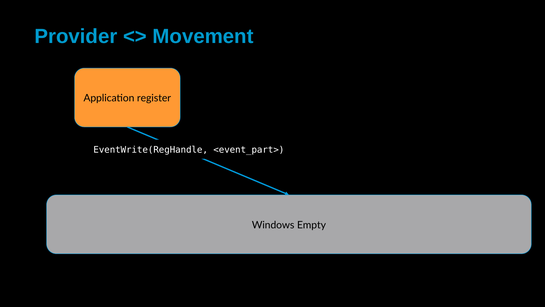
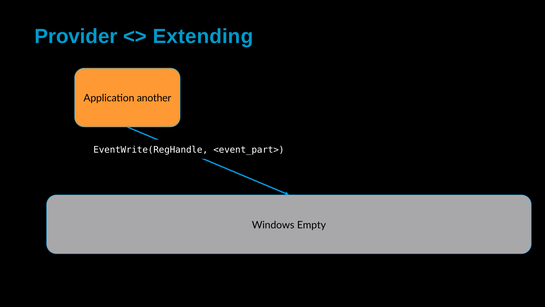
Movement: Movement -> Extending
register: register -> another
